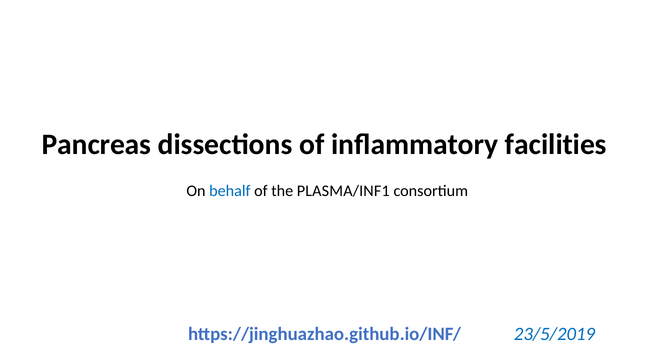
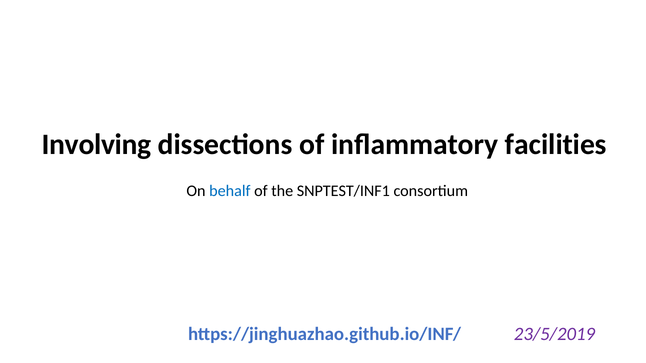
Pancreas: Pancreas -> Involving
PLASMA/INF1: PLASMA/INF1 -> SNPTEST/INF1
23/5/2019 colour: blue -> purple
